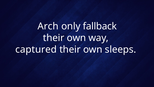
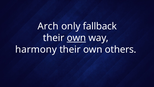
own at (76, 38) underline: none -> present
captured: captured -> harmony
sleeps: sleeps -> others
